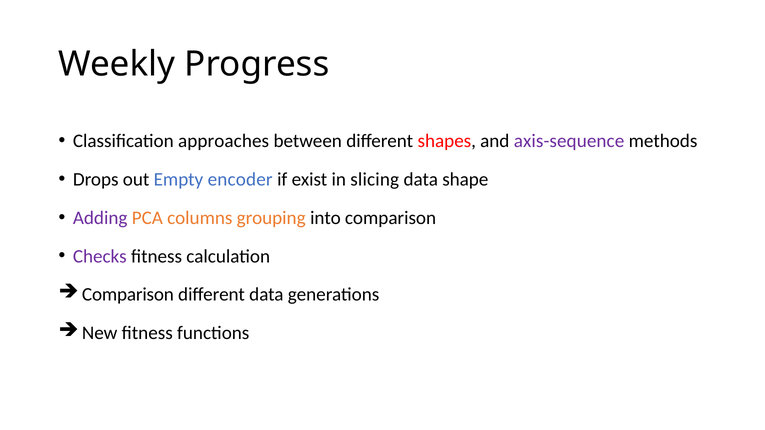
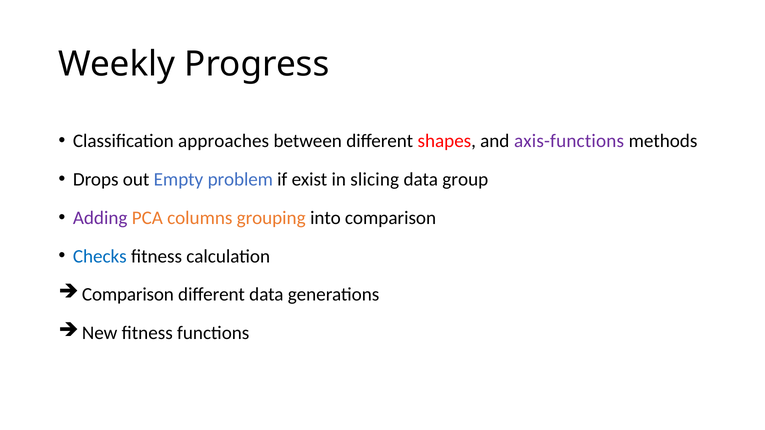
axis-sequence: axis-sequence -> axis-functions
encoder: encoder -> problem
shape: shape -> group
Checks colour: purple -> blue
